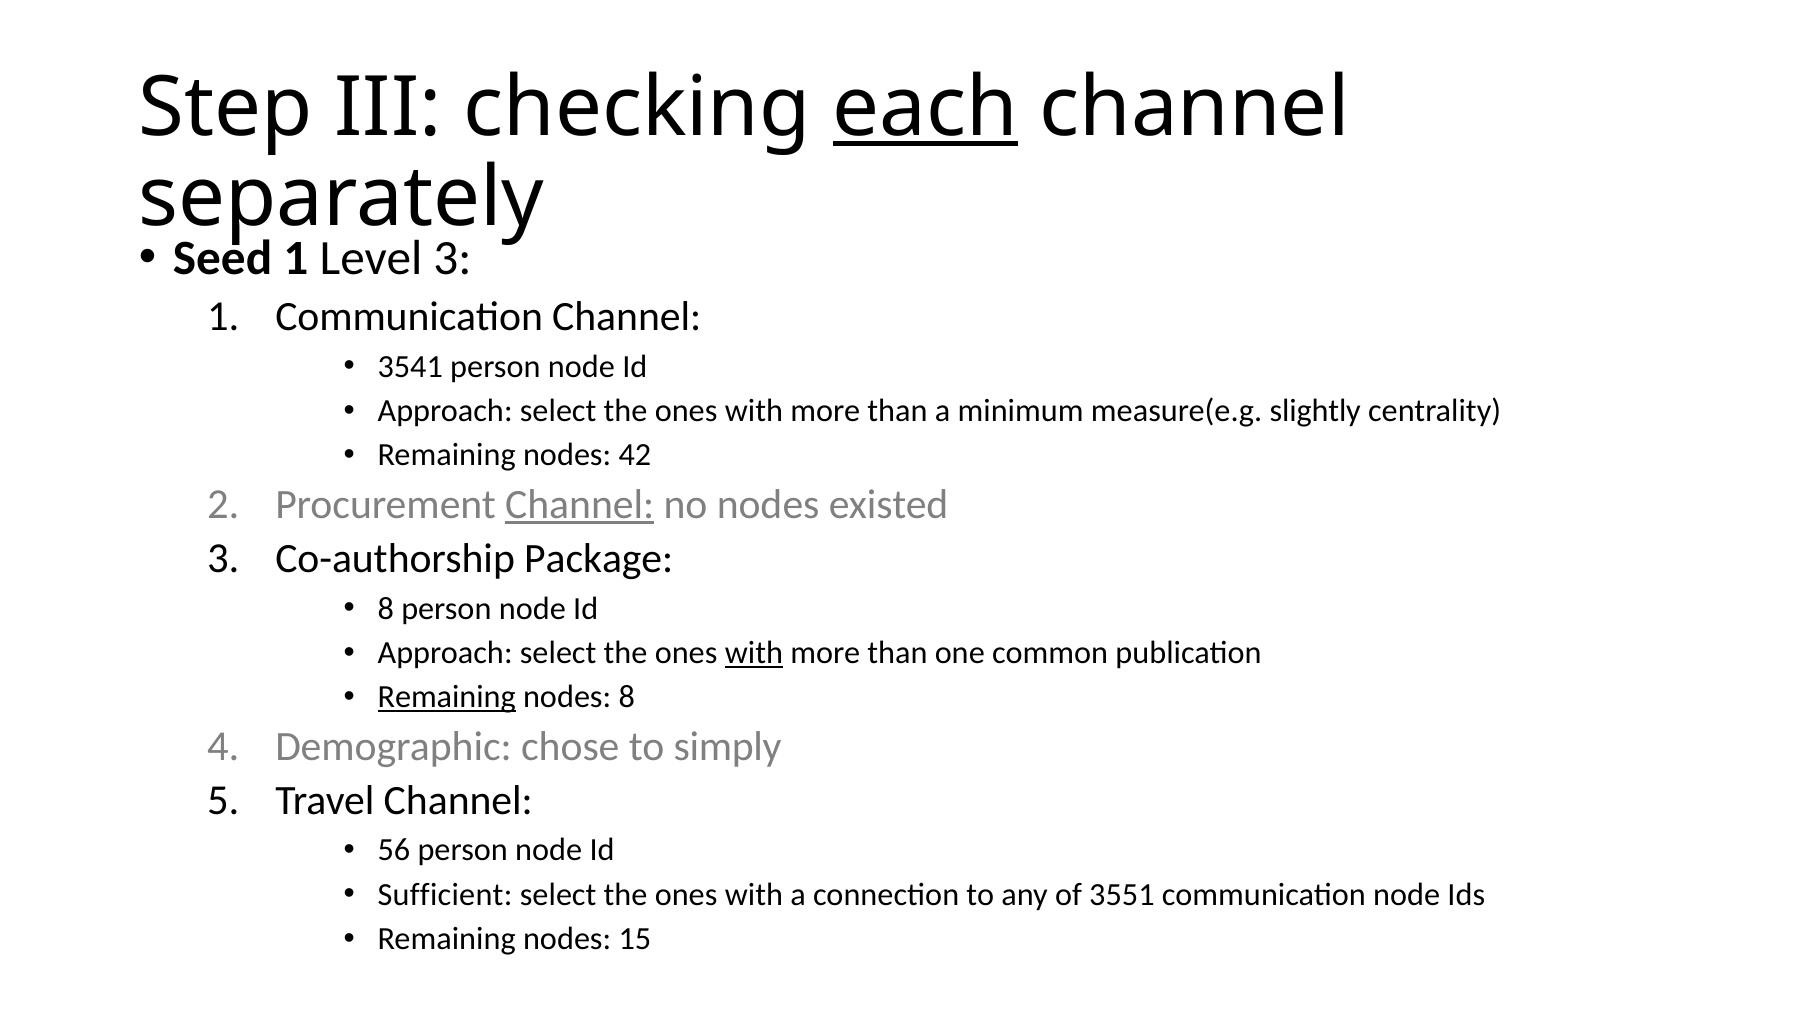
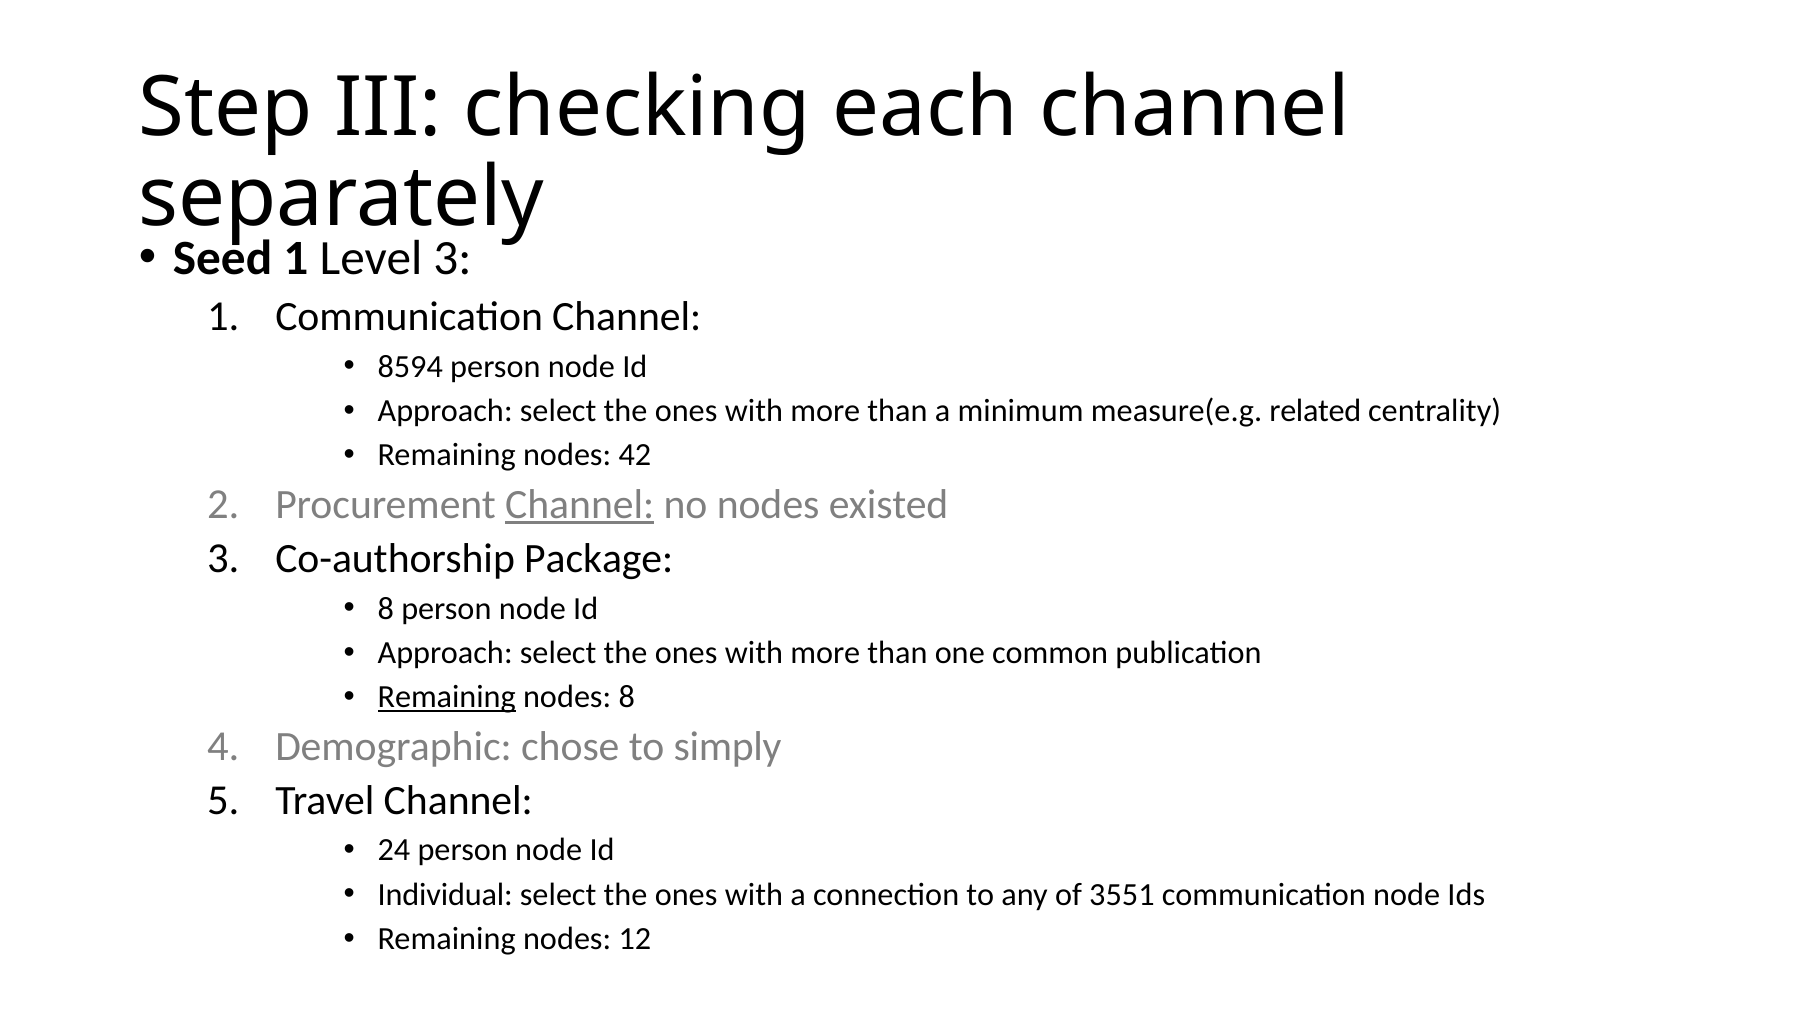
each underline: present -> none
3541: 3541 -> 8594
slightly: slightly -> related
with at (754, 653) underline: present -> none
56: 56 -> 24
Sufficient: Sufficient -> Individual
15: 15 -> 12
